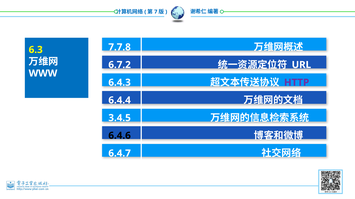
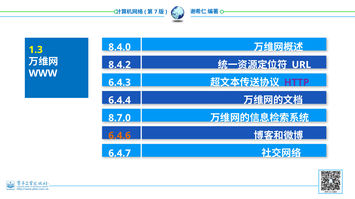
7.7.8: 7.7.8 -> 8.4.0
6.3: 6.3 -> 1.3
6.7.2: 6.7.2 -> 8.4.2
3.4.5: 3.4.5 -> 8.7.0
6.4.6 colour: black -> orange
